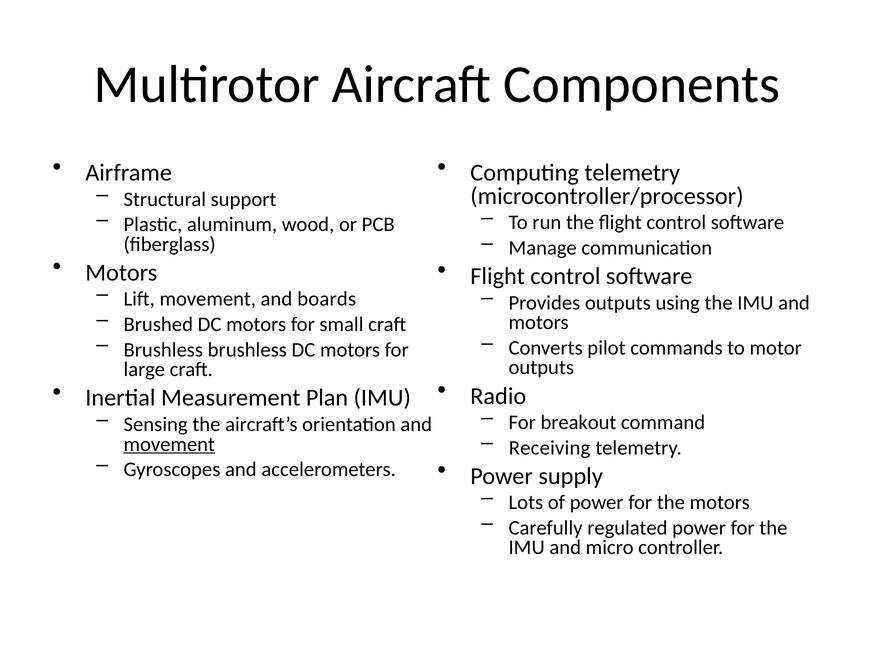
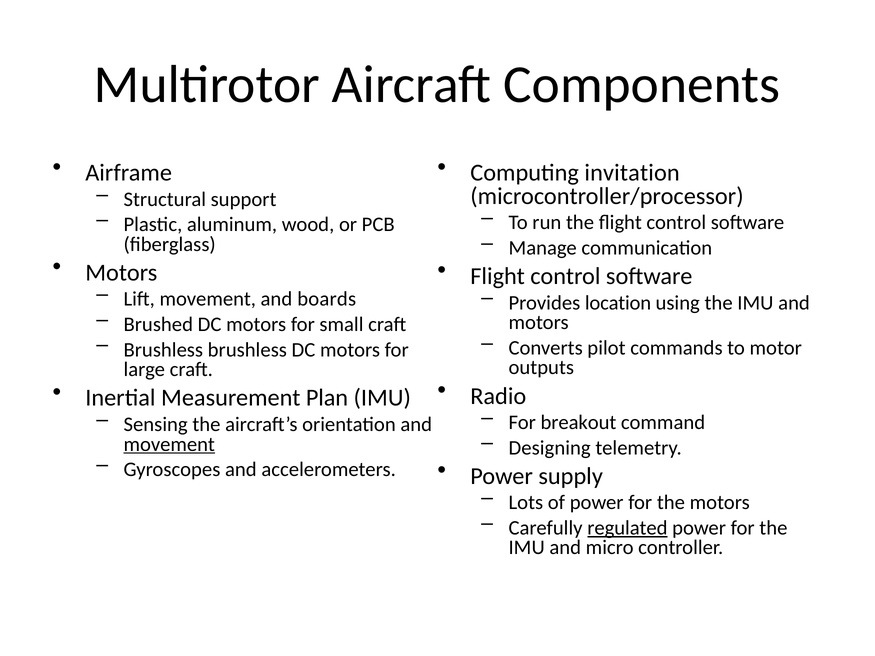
Computing telemetry: telemetry -> invitation
Provides outputs: outputs -> location
Receiving: Receiving -> Designing
regulated underline: none -> present
